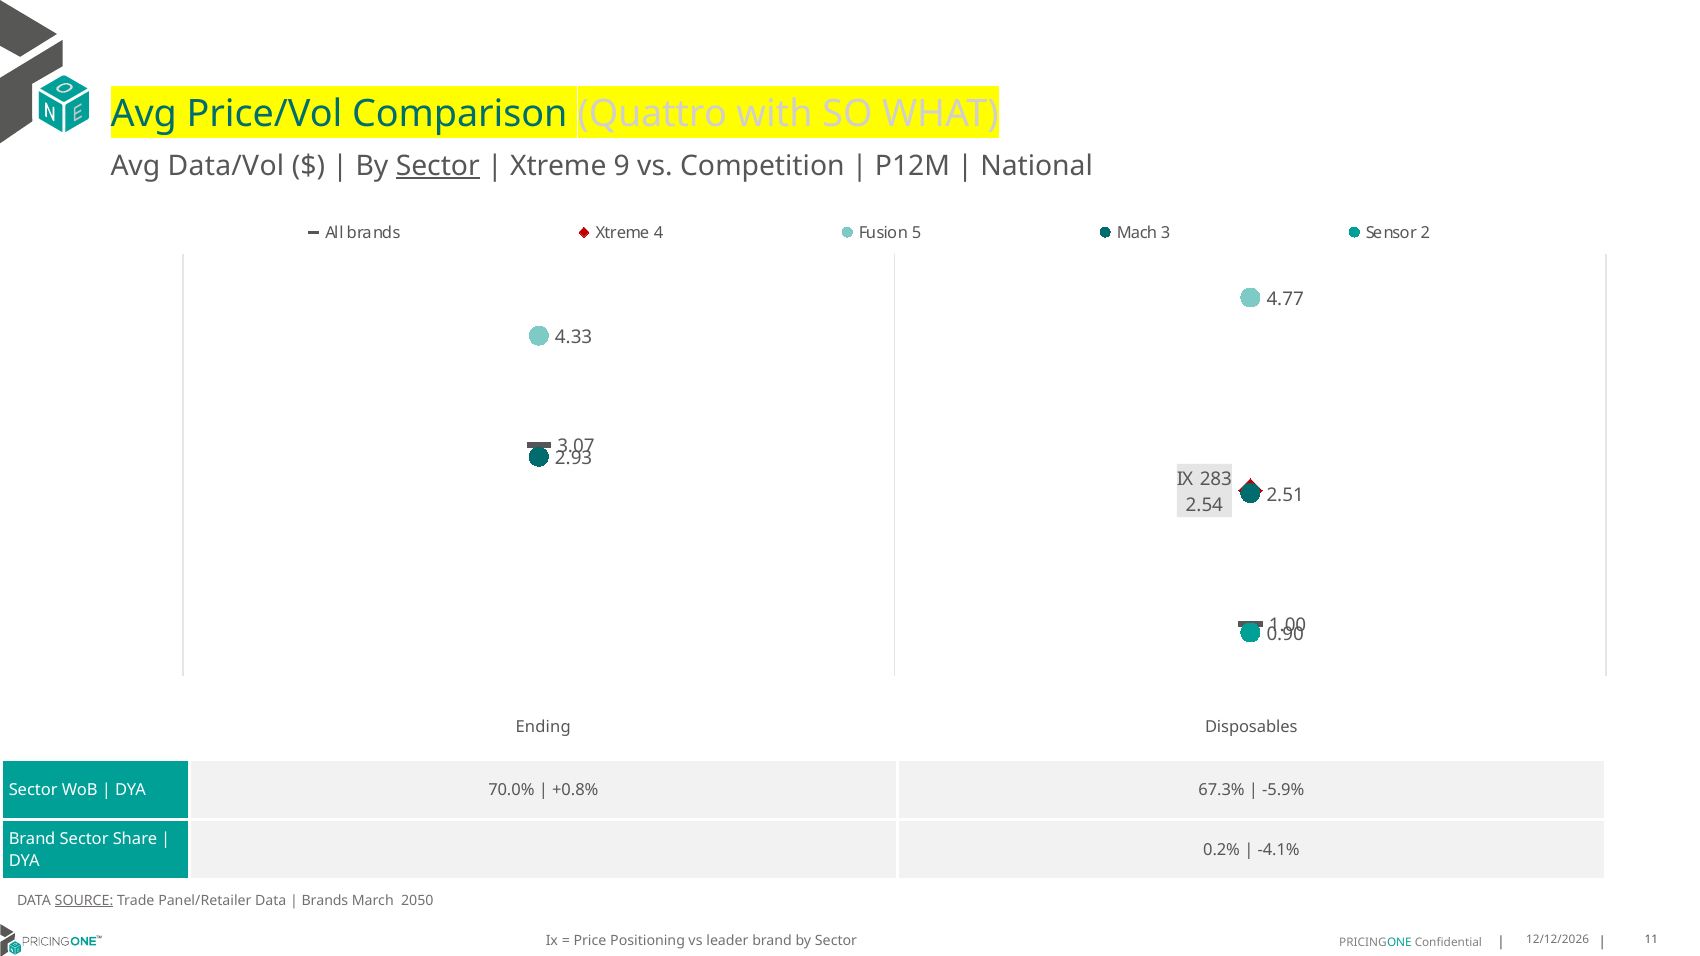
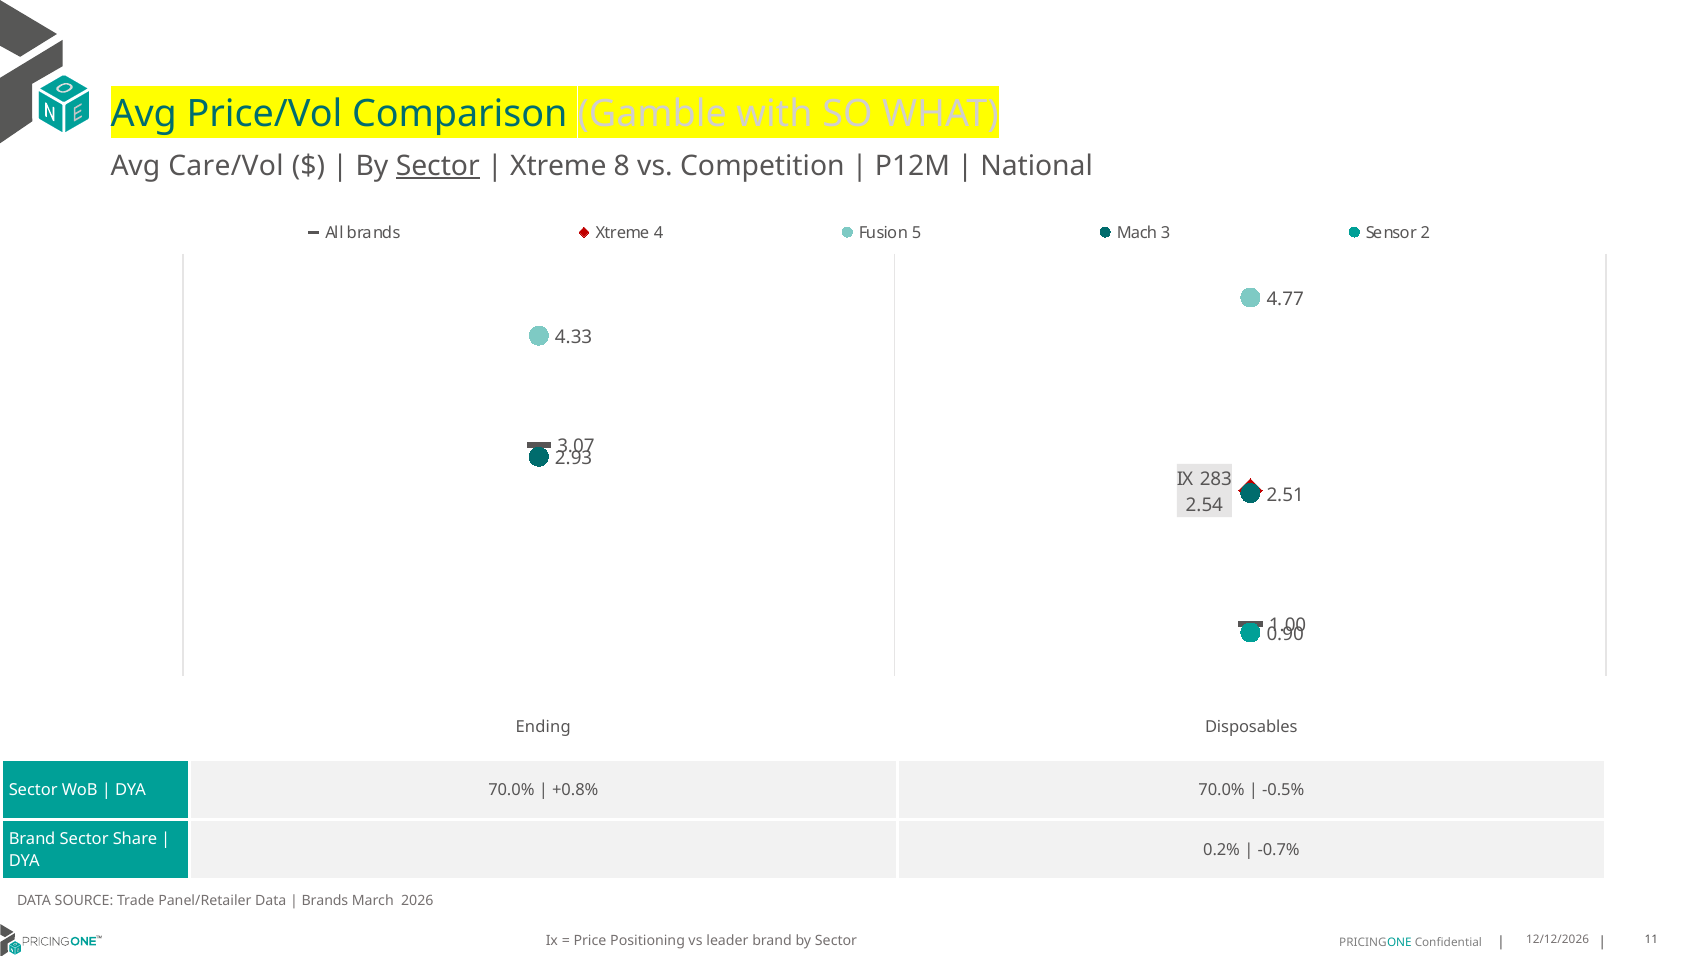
Quattro: Quattro -> Gamble
Data/Vol: Data/Vol -> Care/Vol
9: 9 -> 8
+0.8% 67.3%: 67.3% -> 70.0%
-5.9%: -5.9% -> -0.5%
-4.1%: -4.1% -> -0.7%
SOURCE underline: present -> none
2050: 2050 -> 2026
